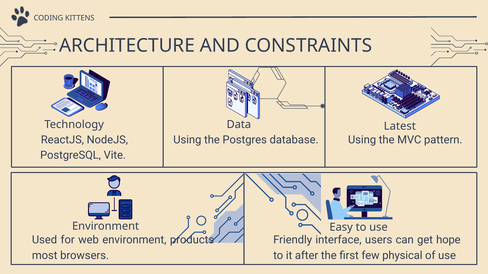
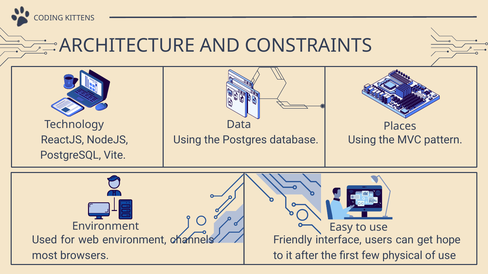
Latest: Latest -> Places
products: products -> channels
